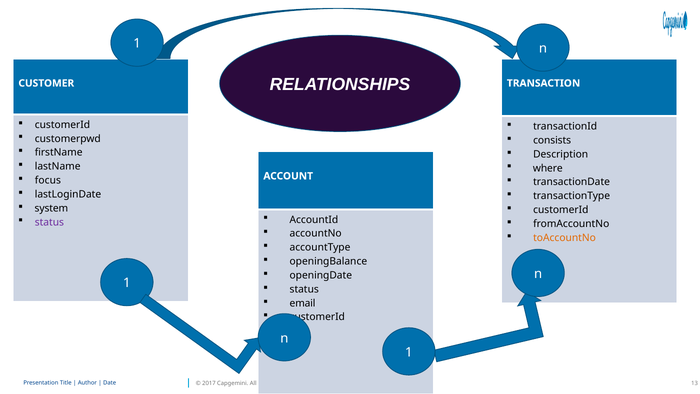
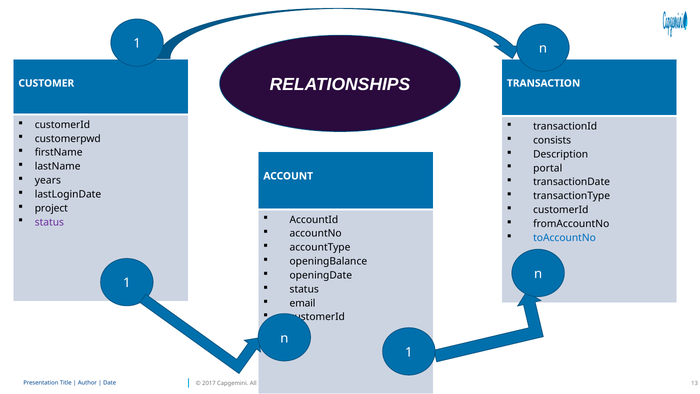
where: where -> portal
focus: focus -> years
system: system -> project
toAccountNo colour: orange -> blue
